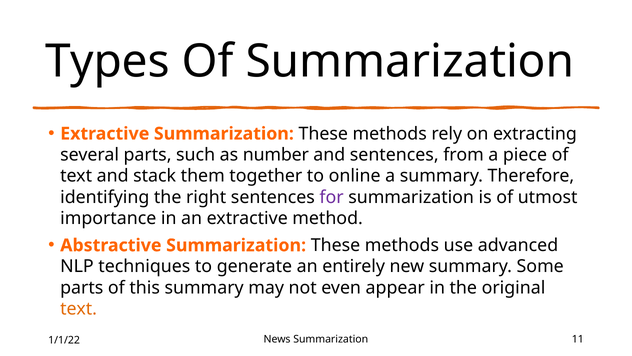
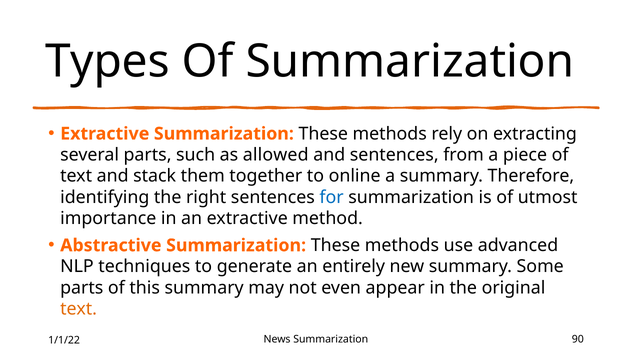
number: number -> allowed
for colour: purple -> blue
11: 11 -> 90
